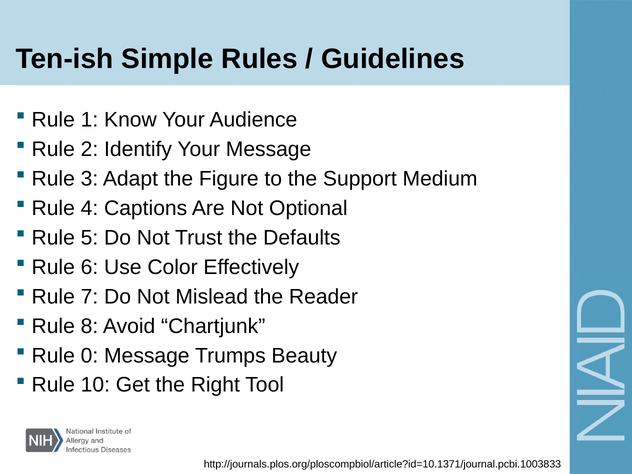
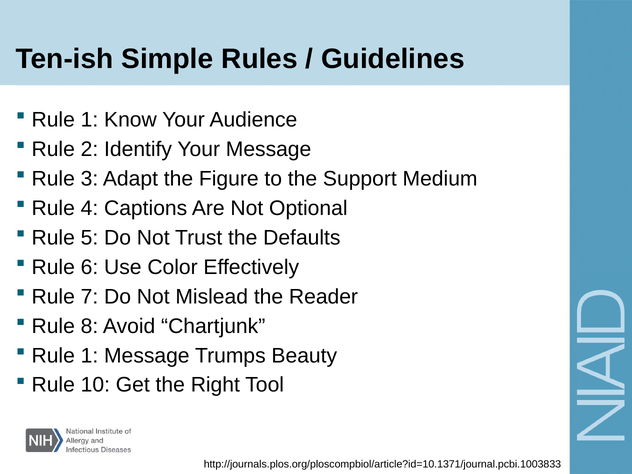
0 at (89, 356): 0 -> 1
